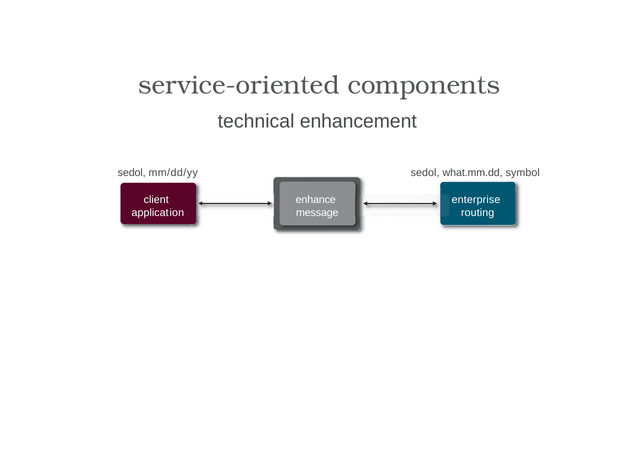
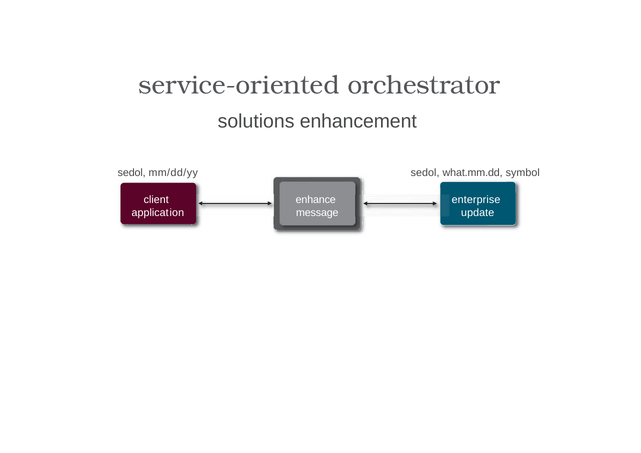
components: components -> orchestrator
technical: technical -> solutions
routing: routing -> update
